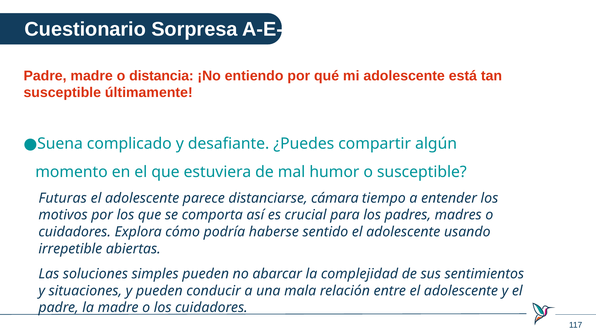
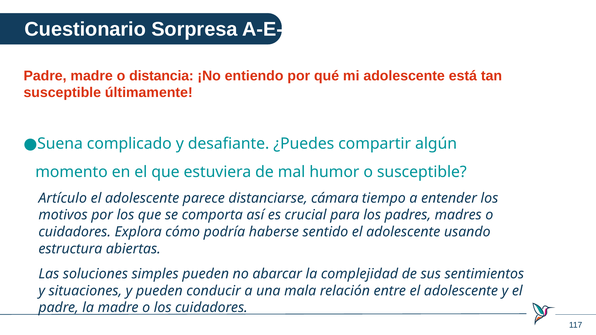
Futuras: Futuras -> Artículo
irrepetible: irrepetible -> estructura
